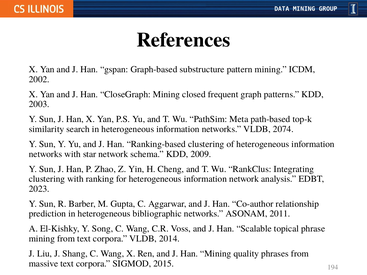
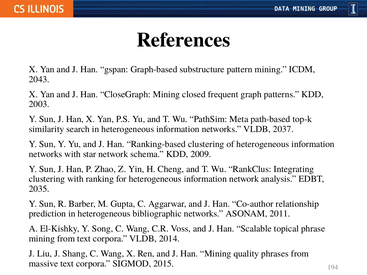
2002: 2002 -> 2043
2074: 2074 -> 2037
2023: 2023 -> 2035
